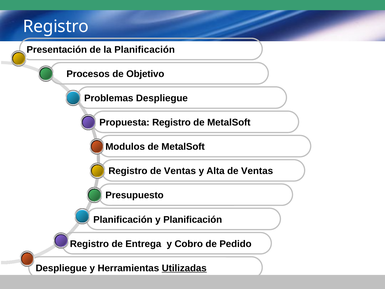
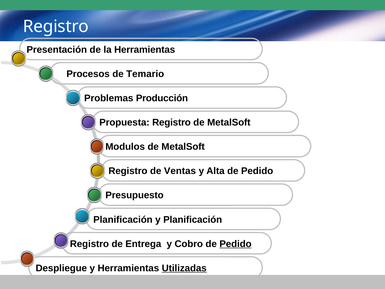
la Planificación: Planificación -> Herramientas
Objetivo: Objetivo -> Temario
Despliegue at (162, 98): Despliegue -> Producción
Alta de Ventas: Ventas -> Pedido
Pedido at (235, 244) underline: none -> present
